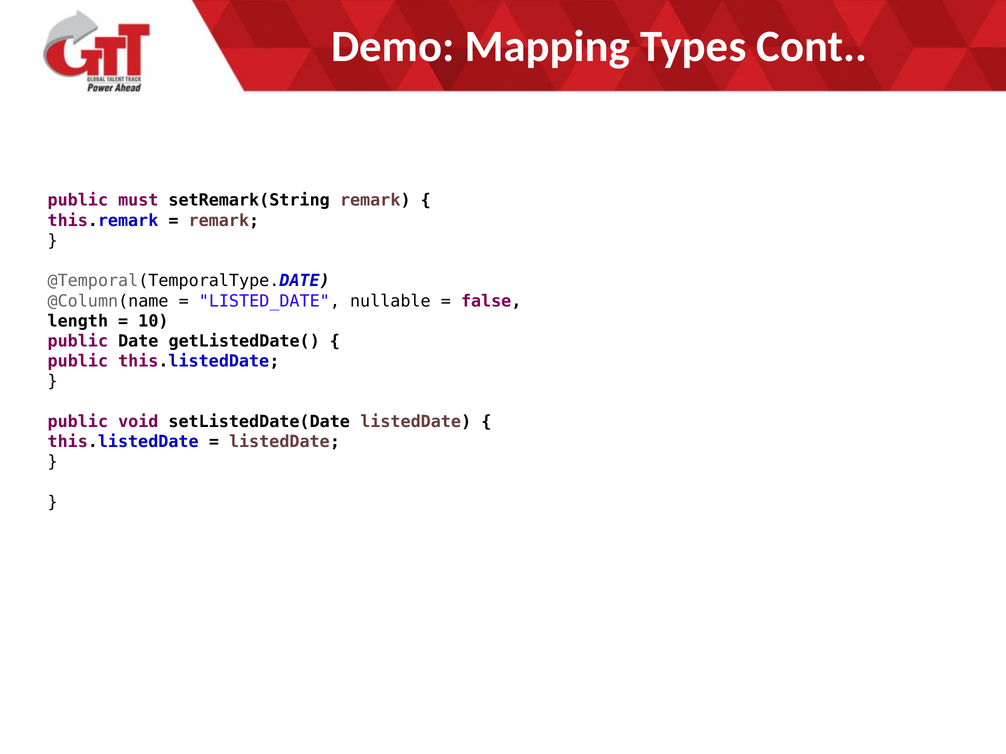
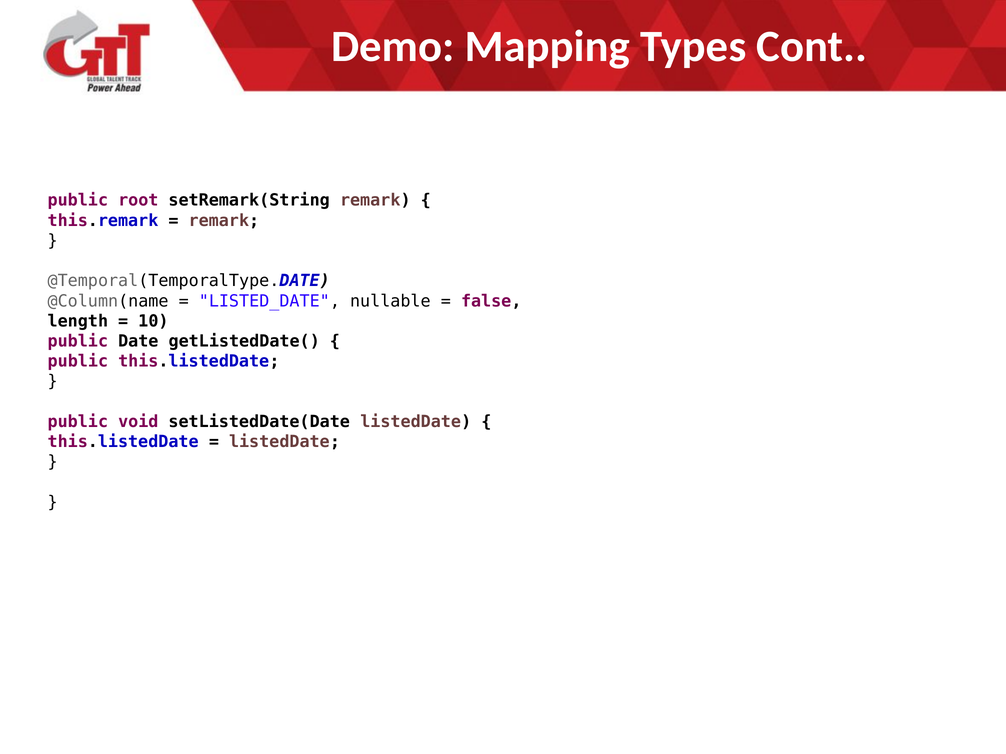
must: must -> root
